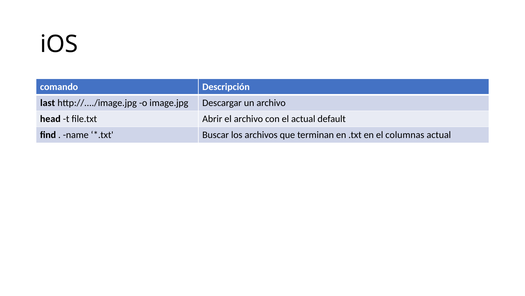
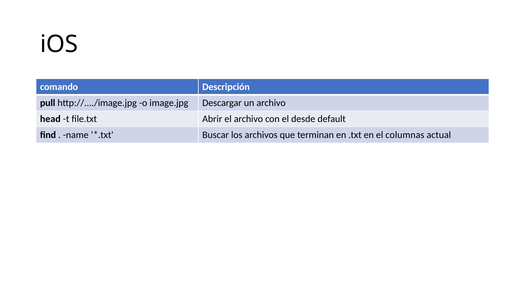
last: last -> pull
el actual: actual -> desde
